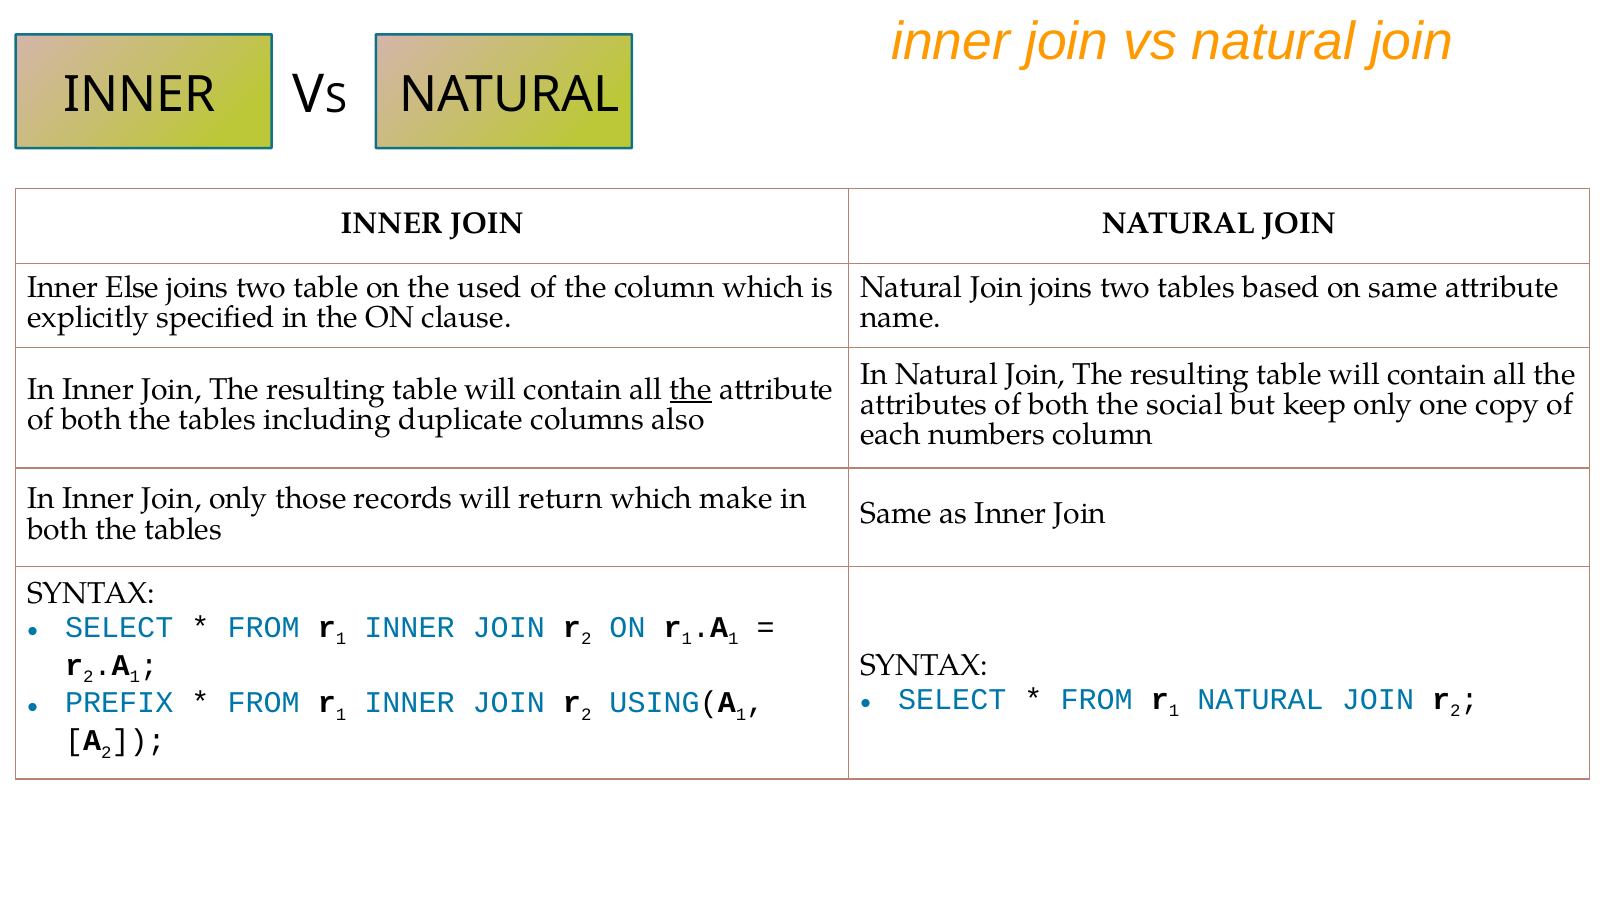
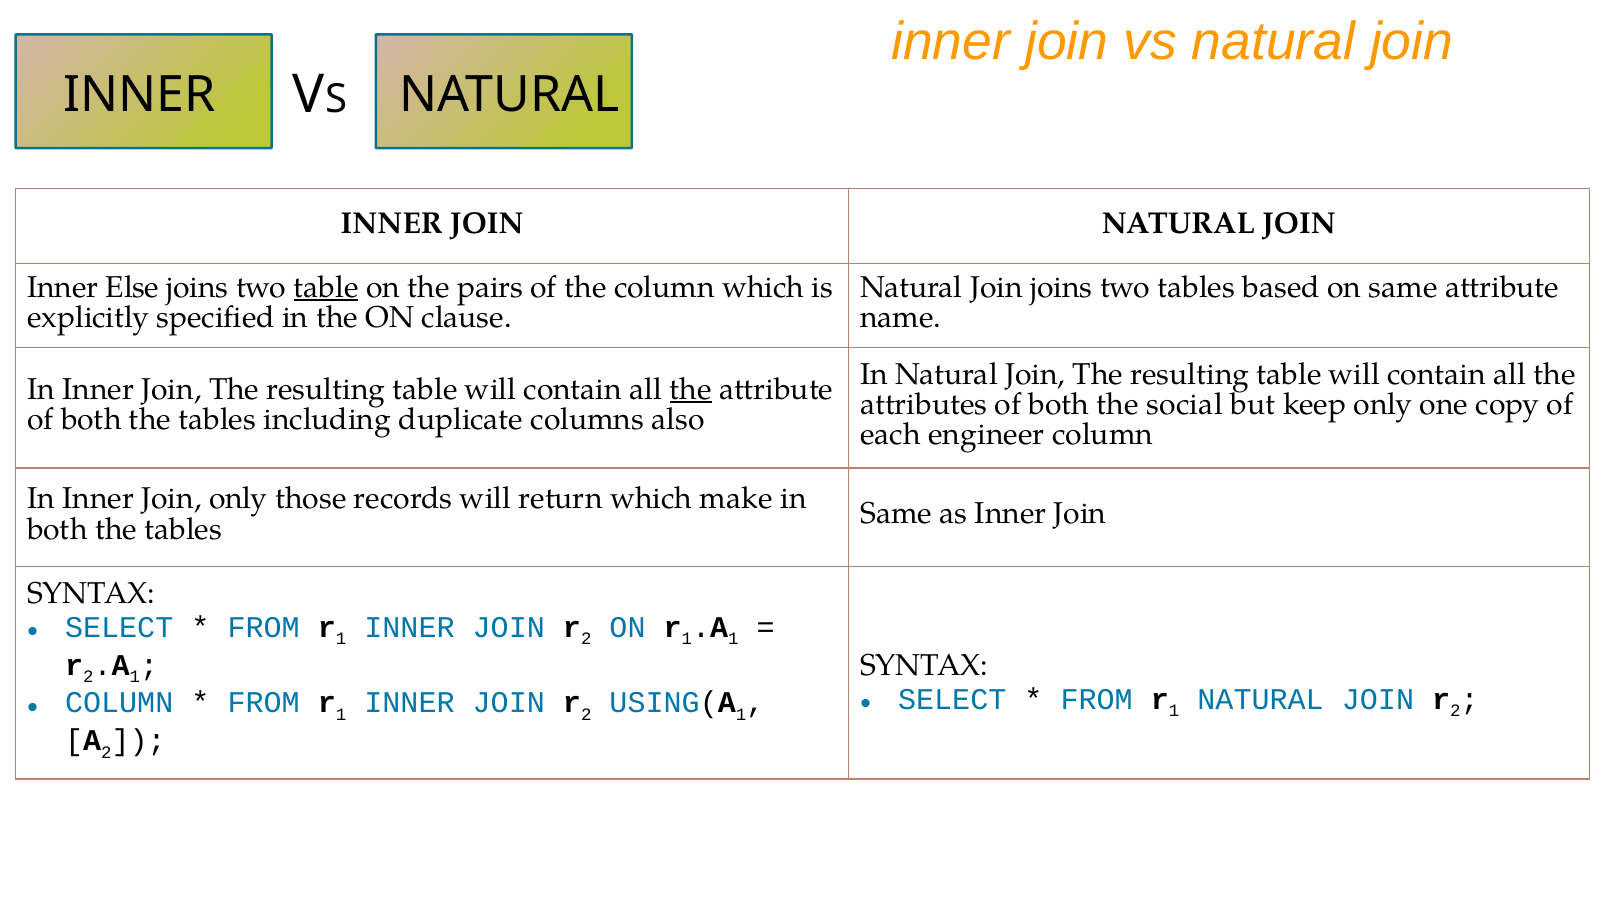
table at (326, 287) underline: none -> present
used: used -> pairs
numbers: numbers -> engineer
PREFIX at (119, 703): PREFIX -> COLUMN
